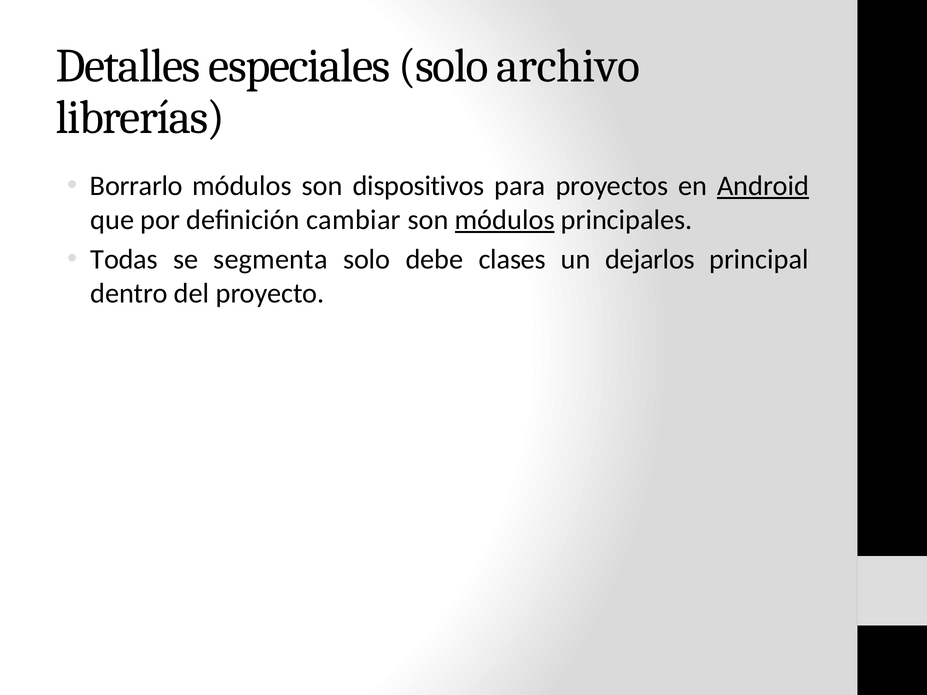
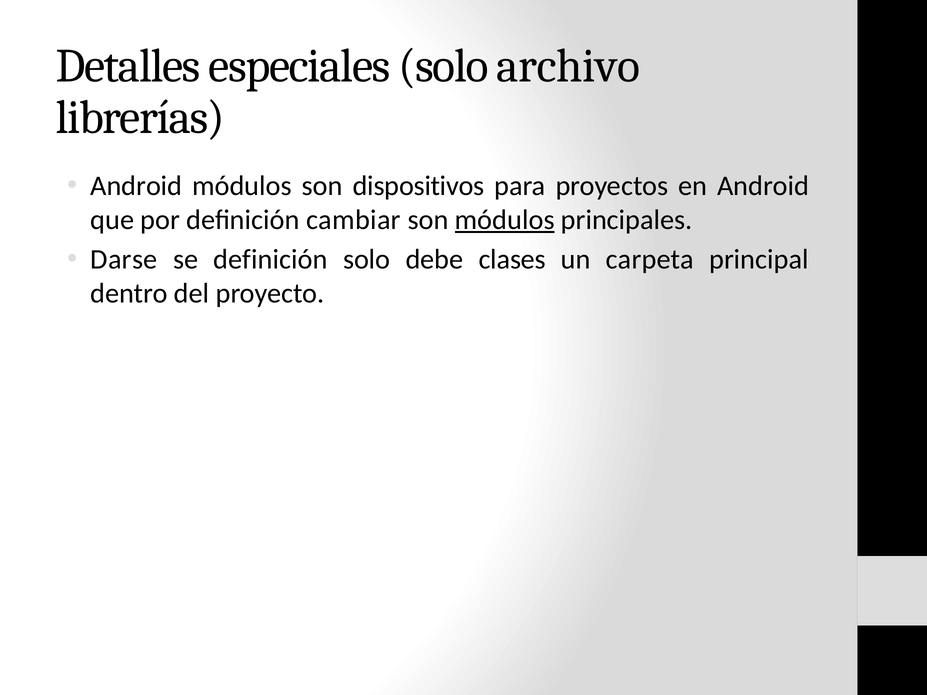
Borrarlo at (136, 186): Borrarlo -> Android
Android at (763, 186) underline: present -> none
Todas: Todas -> Darse
se segmenta: segmenta -> definición
dejarlos: dejarlos -> carpeta
